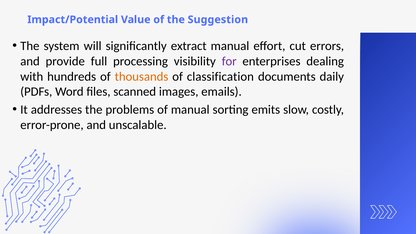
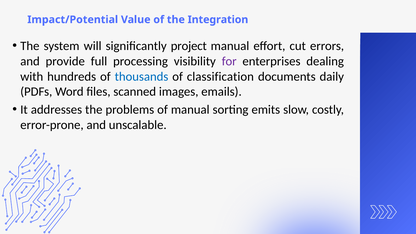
Suggestion: Suggestion -> Integration
extract: extract -> project
thousands colour: orange -> blue
